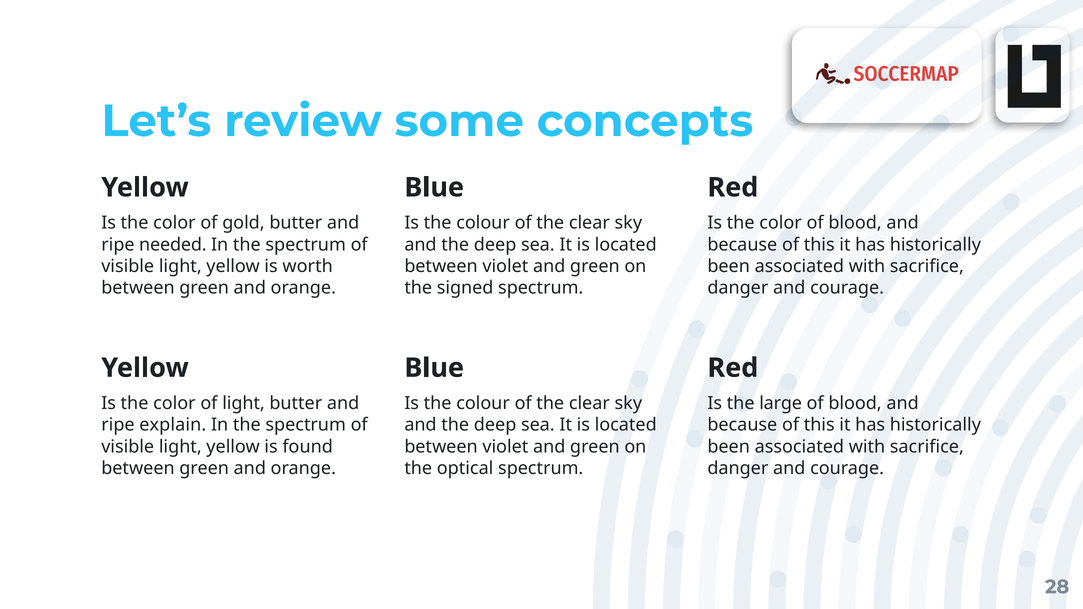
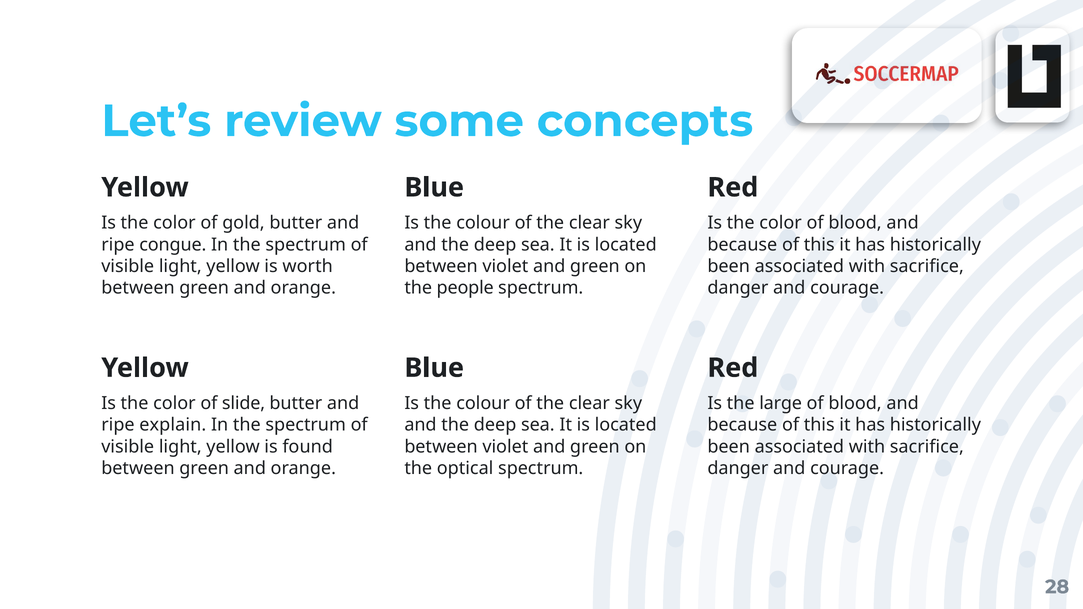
needed: needed -> congue
signed: signed -> people
of light: light -> slide
